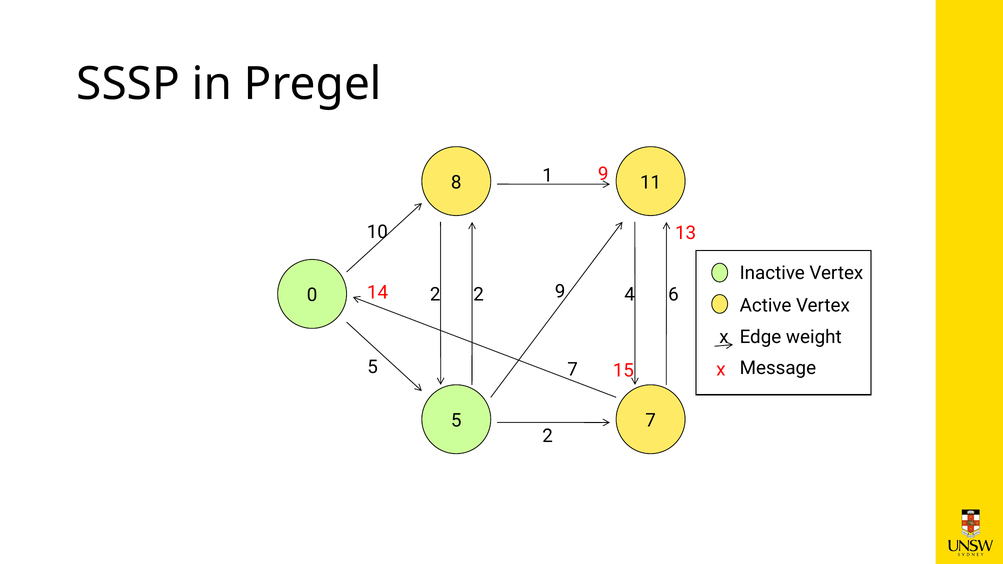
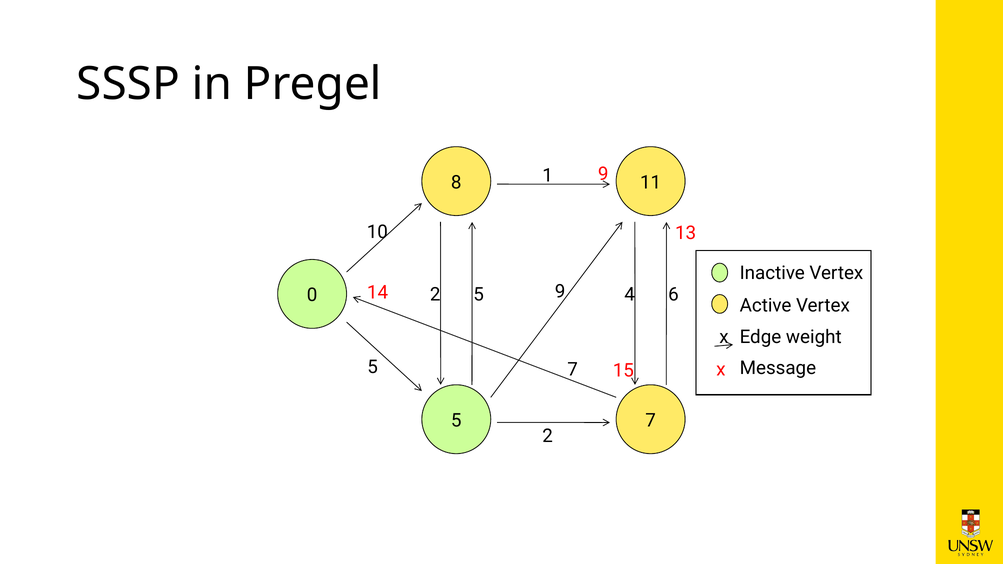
2 at (479, 295): 2 -> 5
